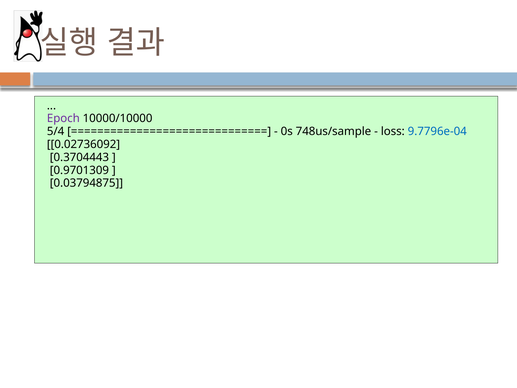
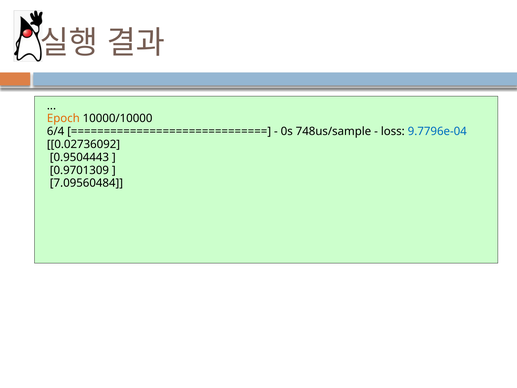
Epoch colour: purple -> orange
5/4: 5/4 -> 6/4
0.3704443: 0.3704443 -> 0.9504443
0.03794875: 0.03794875 -> 7.09560484
